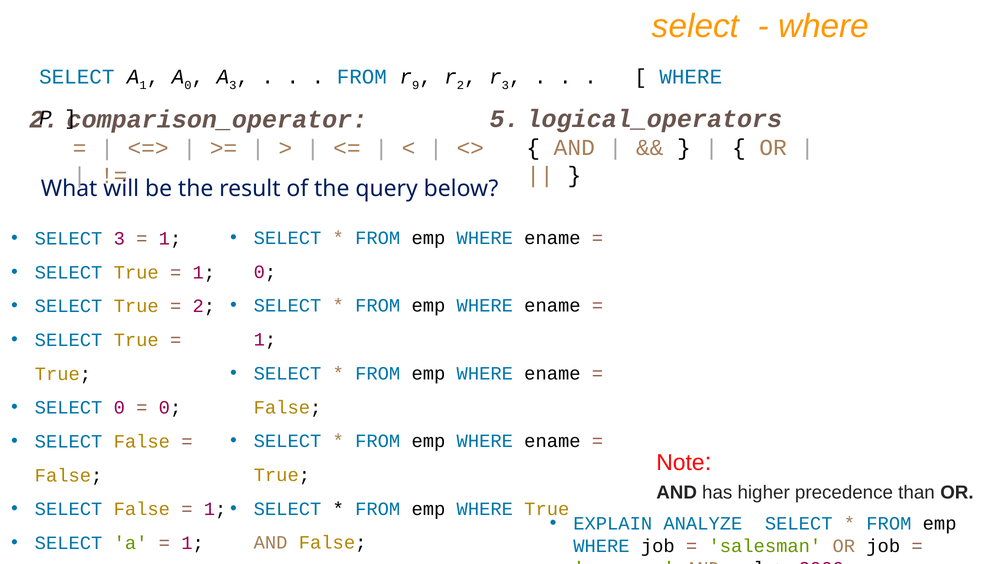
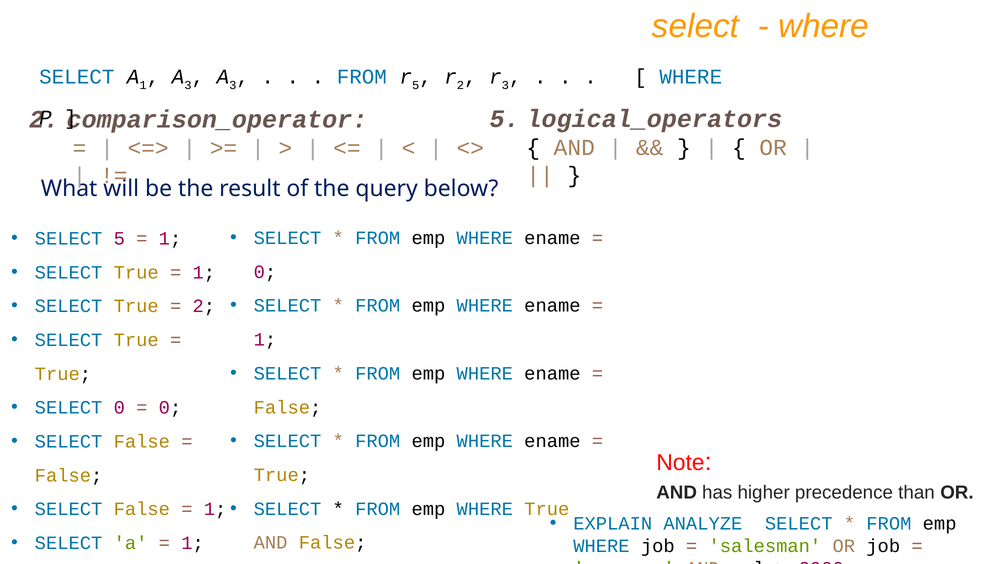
0 at (188, 85): 0 -> 3
9 at (416, 85): 9 -> 5
SELECT 3: 3 -> 5
